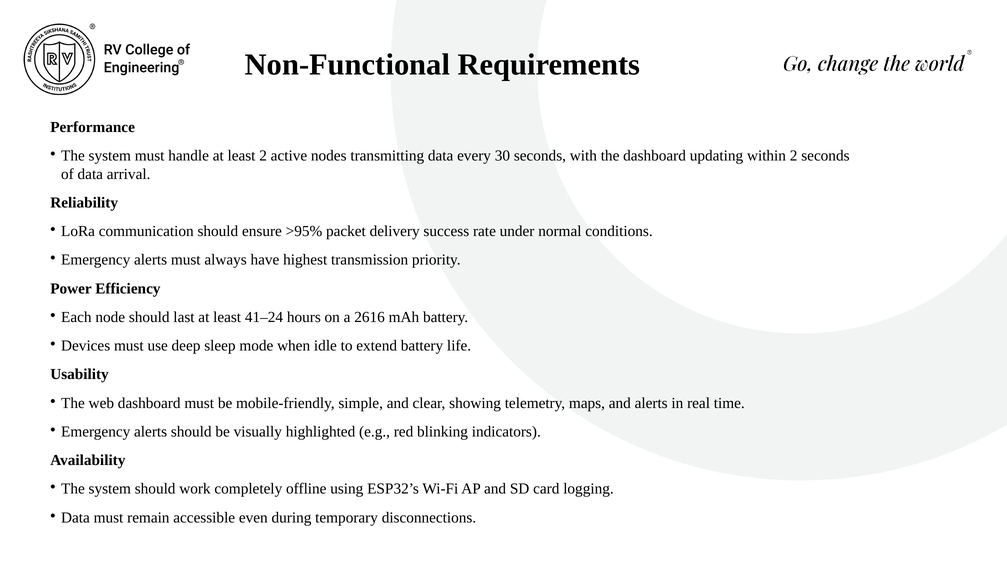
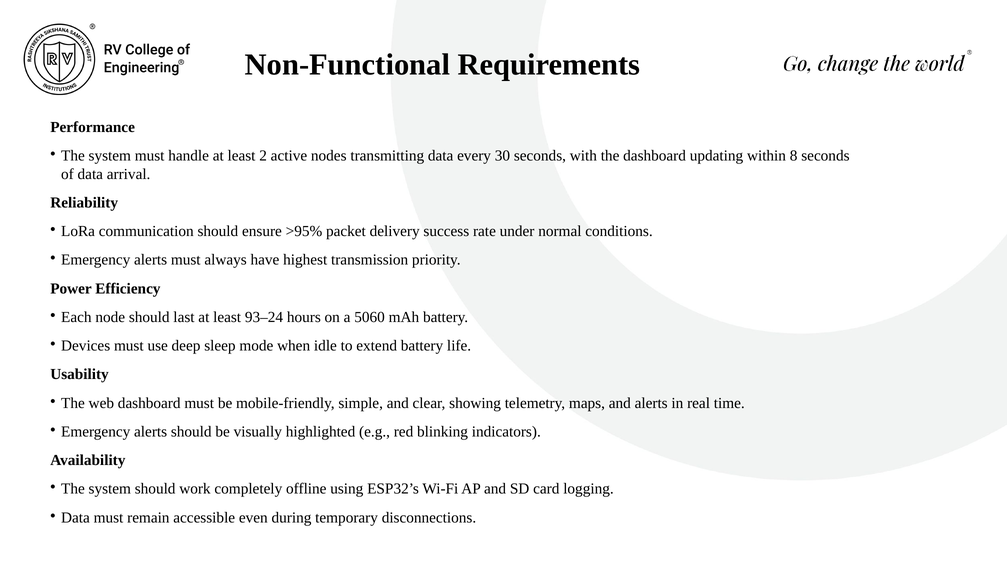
within 2: 2 -> 8
41–24: 41–24 -> 93–24
2616: 2616 -> 5060
